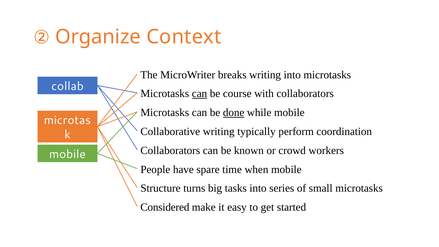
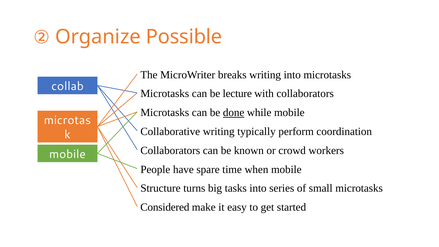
Context: Context -> Possible
can at (200, 94) underline: present -> none
course: course -> lecture
